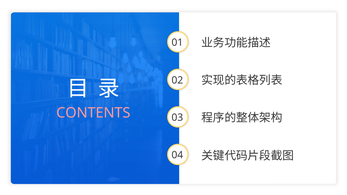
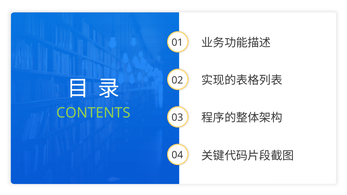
CONTENTS colour: pink -> light green
